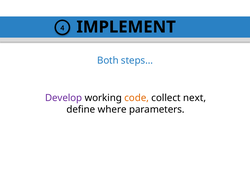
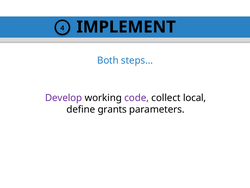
code colour: orange -> purple
next: next -> local
where: where -> grants
